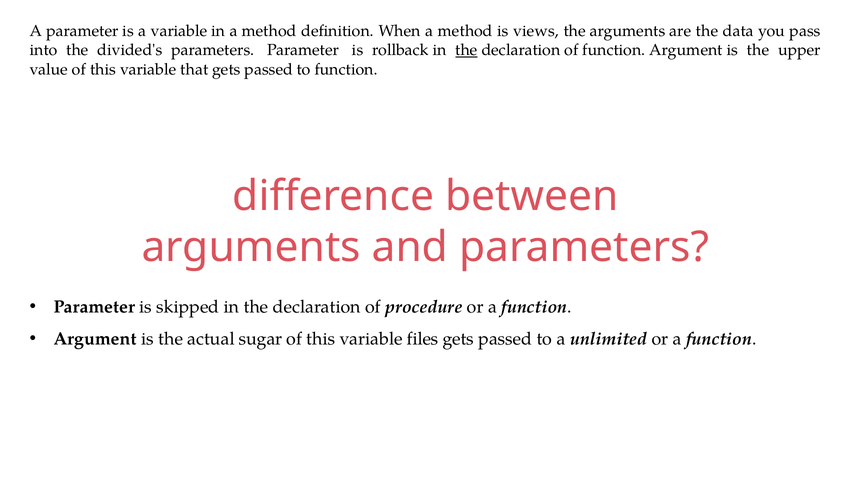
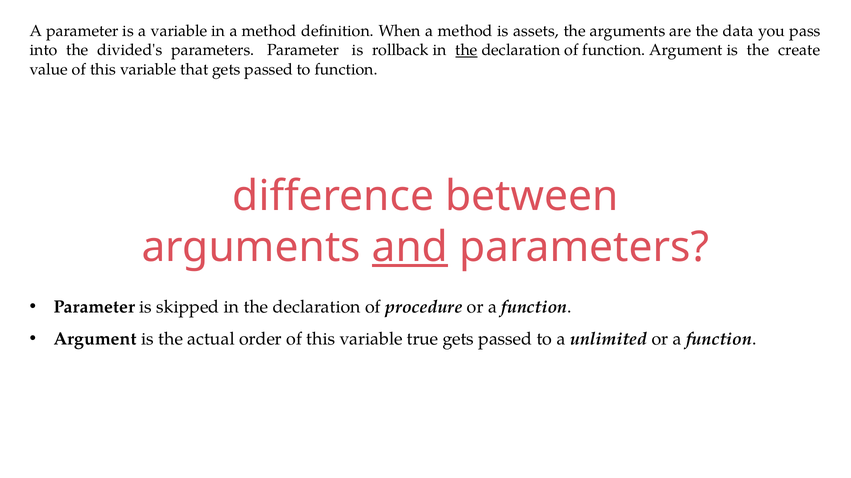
views: views -> assets
upper: upper -> create
and underline: none -> present
sugar: sugar -> order
files: files -> true
